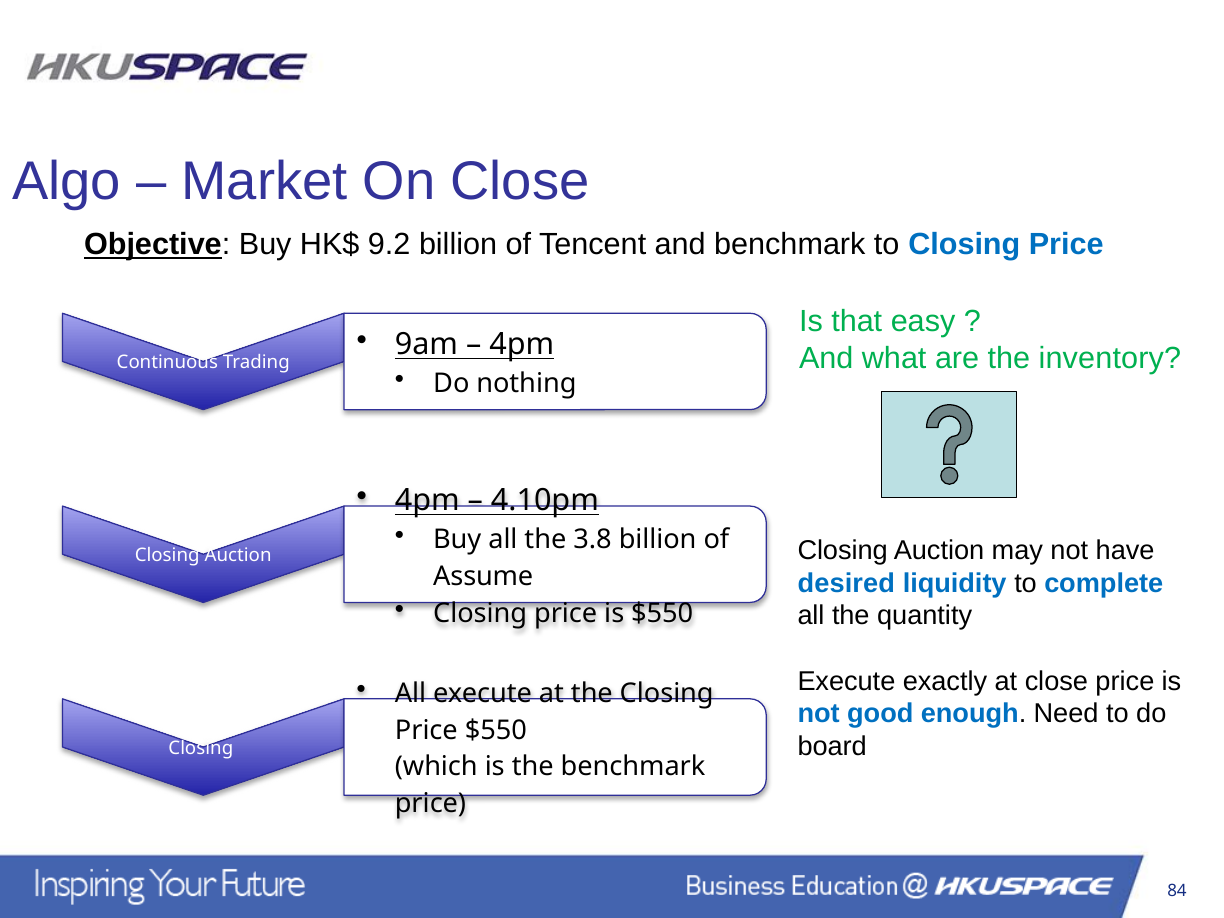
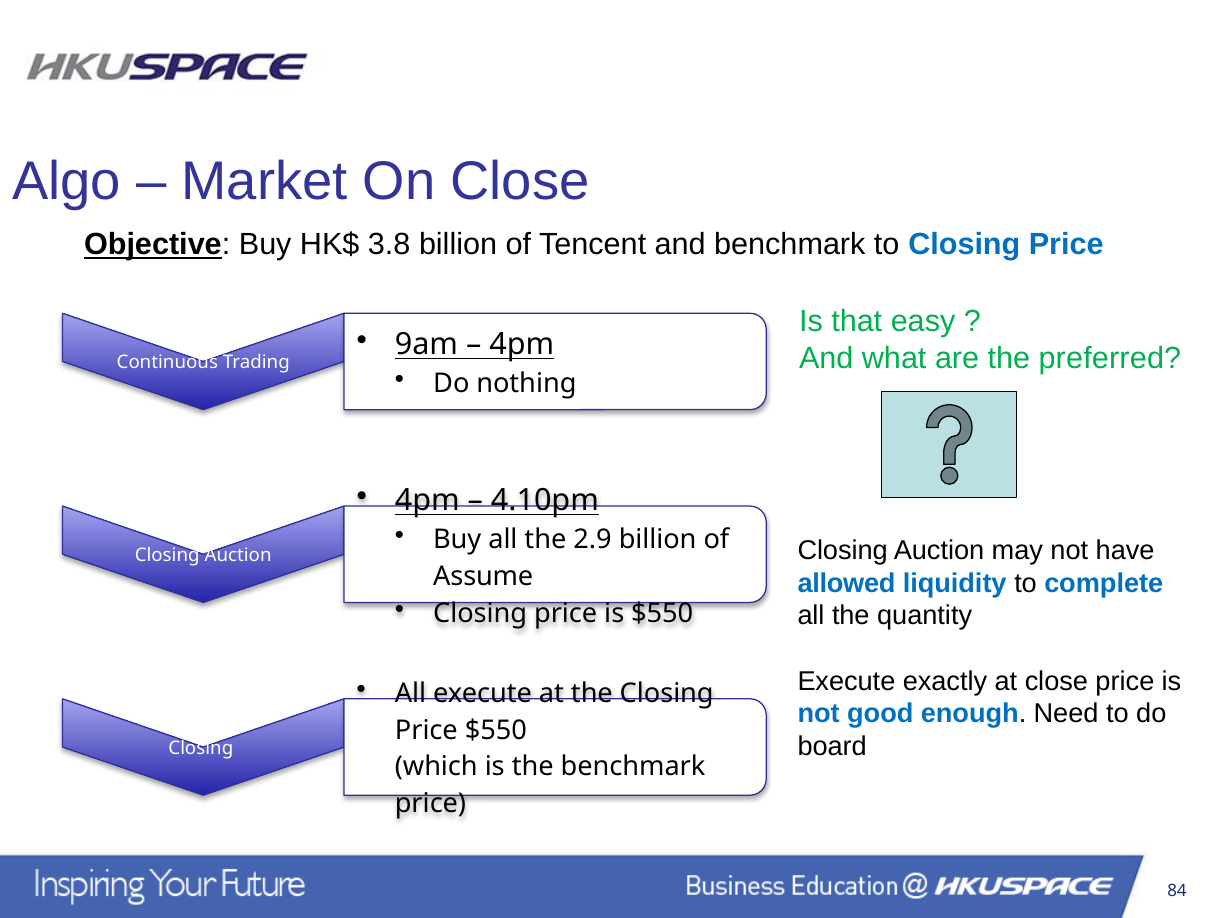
9.2: 9.2 -> 3.8
inventory: inventory -> preferred
3.8: 3.8 -> 2.9
desired: desired -> allowed
